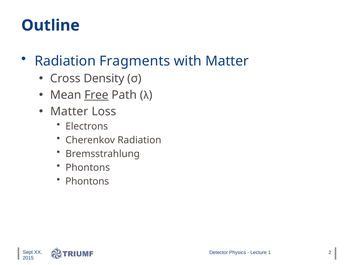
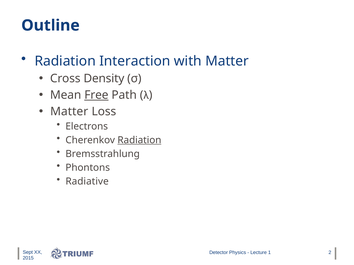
Fragments: Fragments -> Interaction
Radiation at (139, 140) underline: none -> present
Phontons at (87, 182): Phontons -> Radiative
